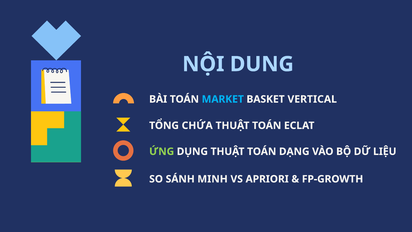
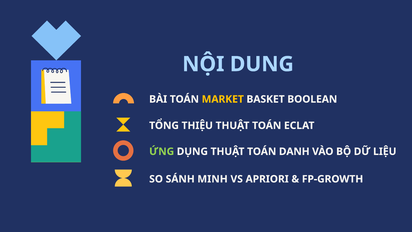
MARKET colour: light blue -> yellow
VERTICAL: VERTICAL -> BOOLEAN
CHỨA: CHỨA -> THIỆU
DẠNG: DẠNG -> DANH
